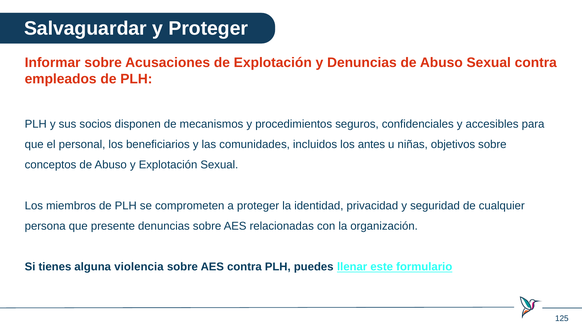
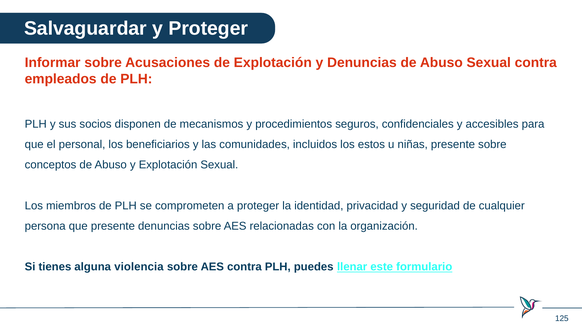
antes: antes -> estos
niñas objetivos: objetivos -> presente
